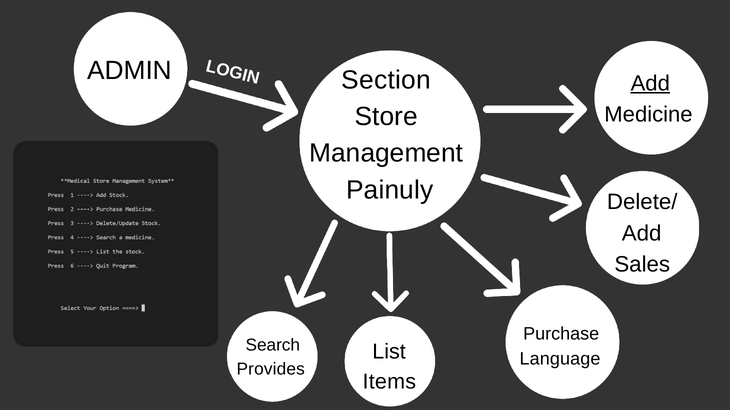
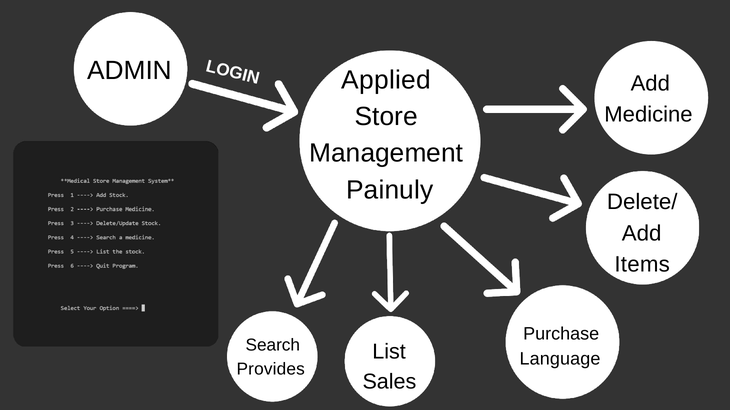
Add at (650, 83) underline: present -> none
Section: Section -> Applied
Sales: Sales -> Items
Items: Items -> Sales
